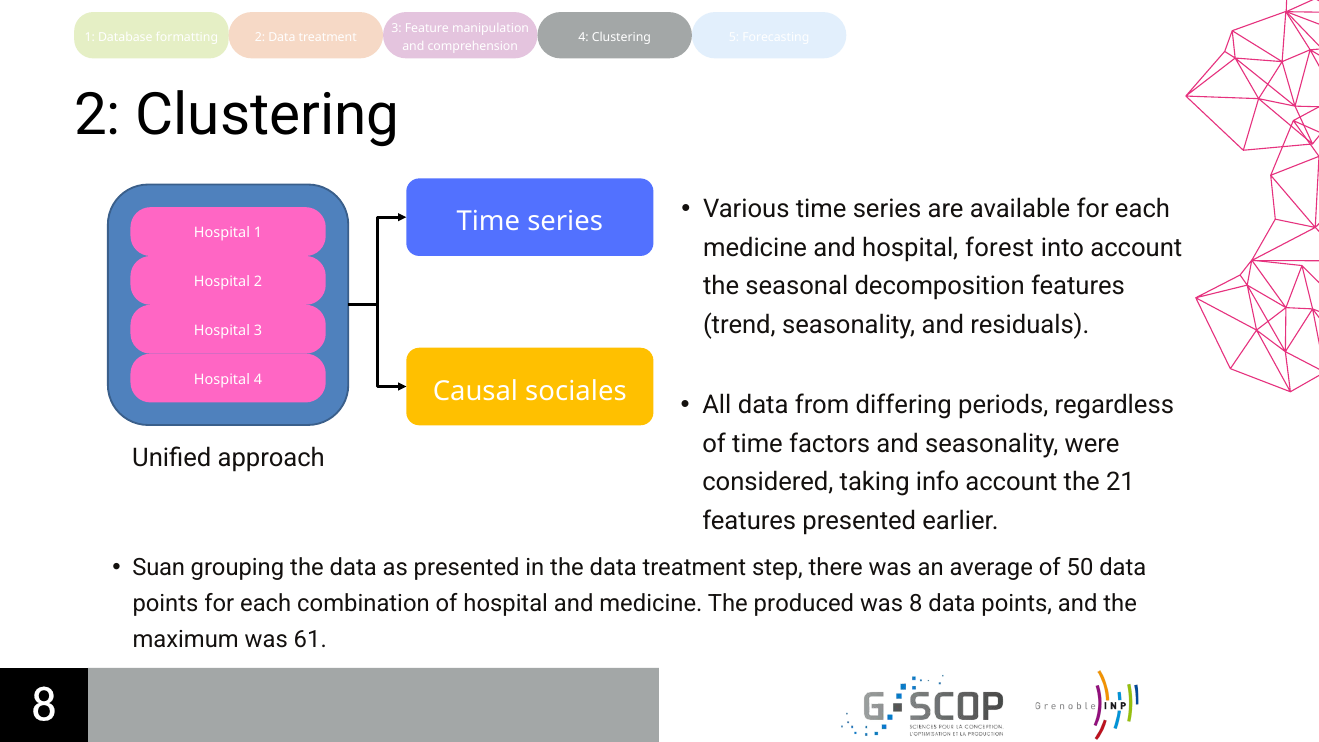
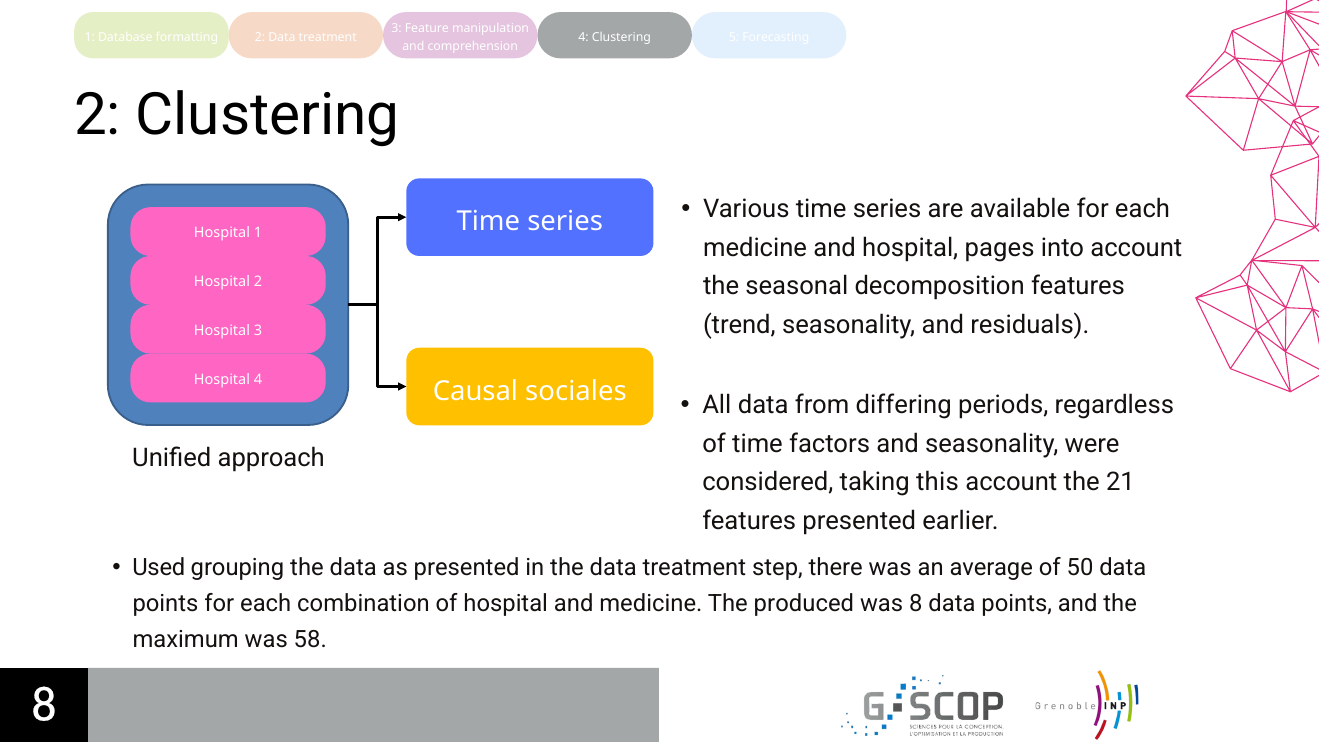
forest: forest -> pages
info: info -> this
Suan: Suan -> Used
61: 61 -> 58
